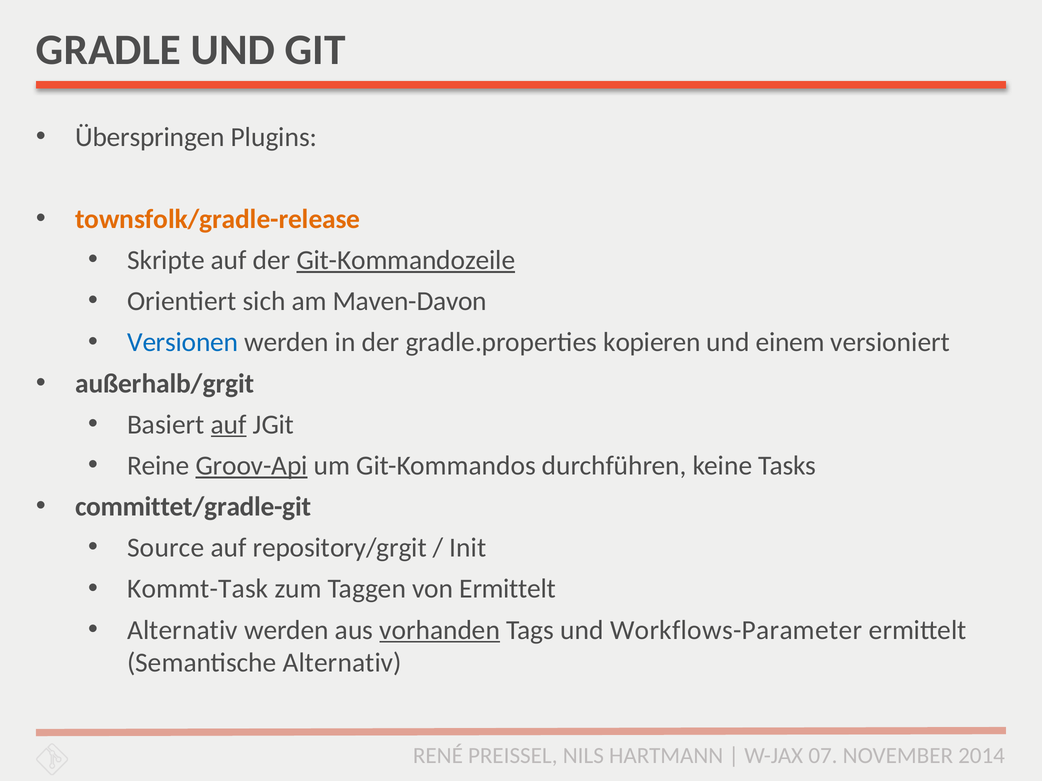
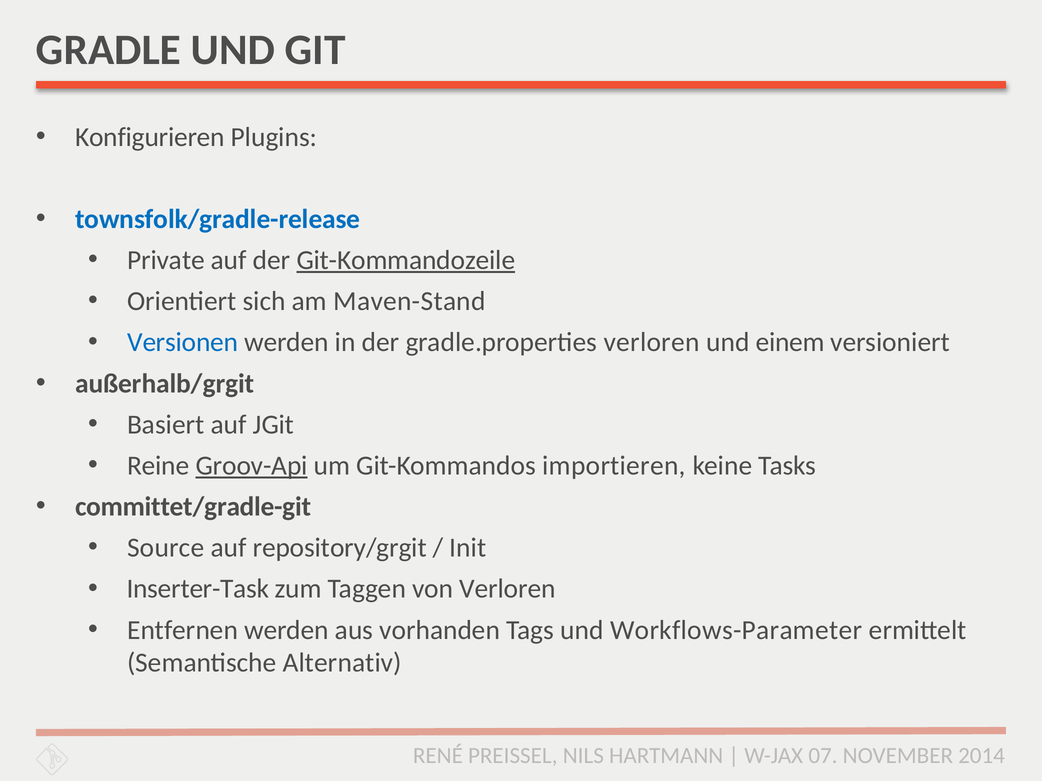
Überspringen: Überspringen -> Konfigurieren
townsfolk/gradle-release colour: orange -> blue
Skripte: Skripte -> Private
Maven-Davon: Maven-Davon -> Maven-Stand
gradle.properties kopieren: kopieren -> verloren
auf at (229, 425) underline: present -> none
durchführen: durchführen -> importieren
Kommt-Task: Kommt-Task -> Inserter-Task
von Ermittelt: Ermittelt -> Verloren
Alternativ at (182, 630): Alternativ -> Entfernen
vorhanden underline: present -> none
